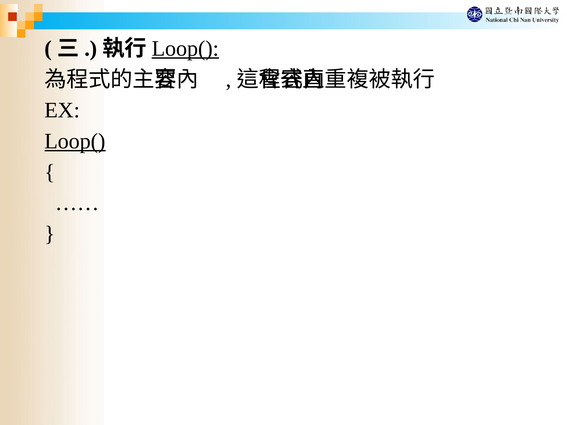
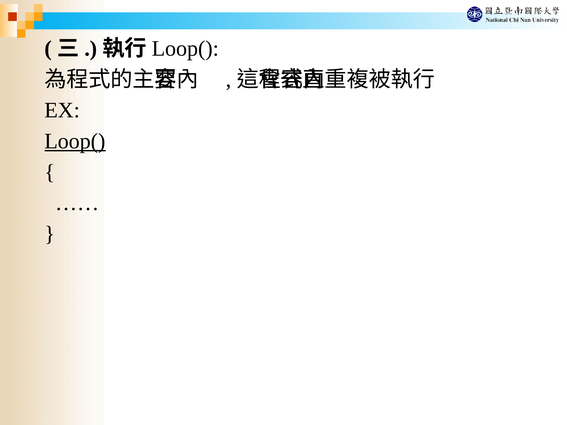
Loop( at (185, 49) underline: present -> none
